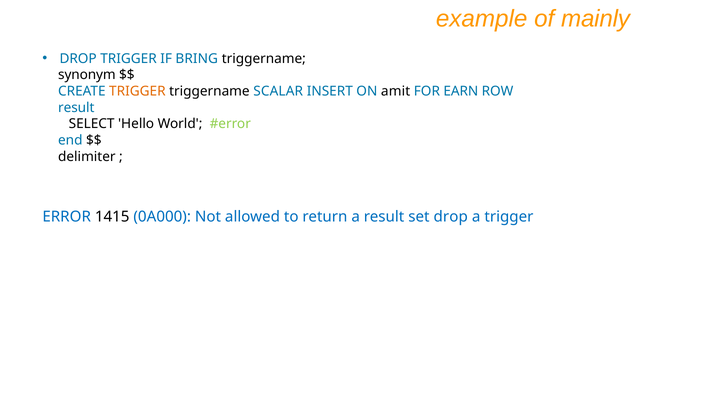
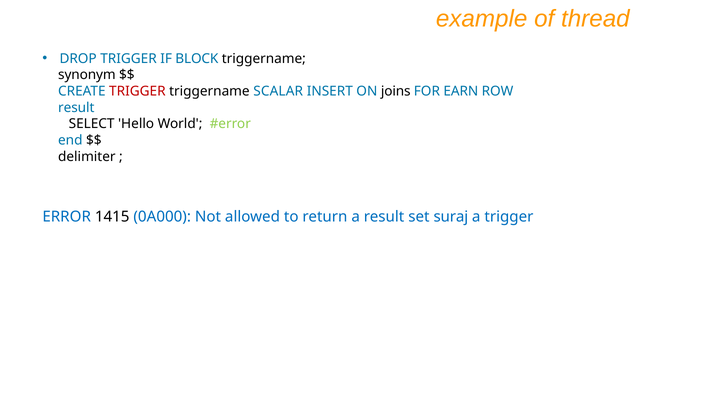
mainly: mainly -> thread
BRING: BRING -> BLOCK
TRIGGER at (137, 91) colour: orange -> red
amit: amit -> joins
set drop: drop -> suraj
